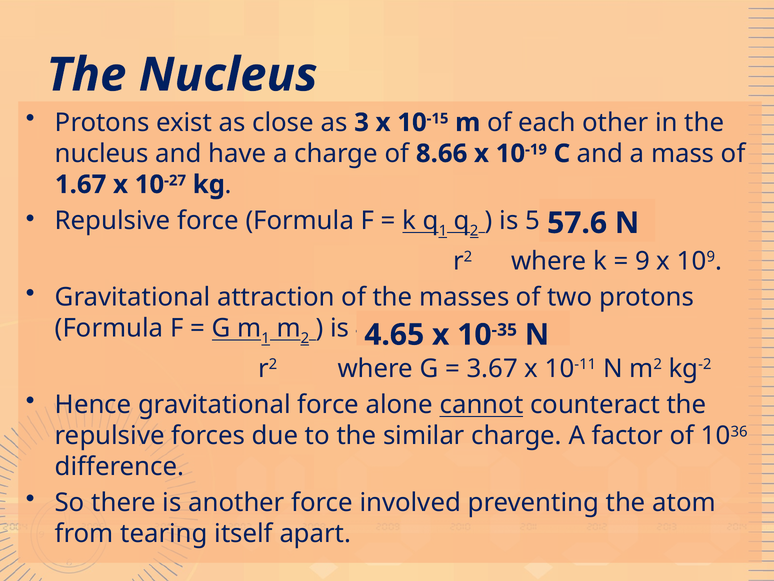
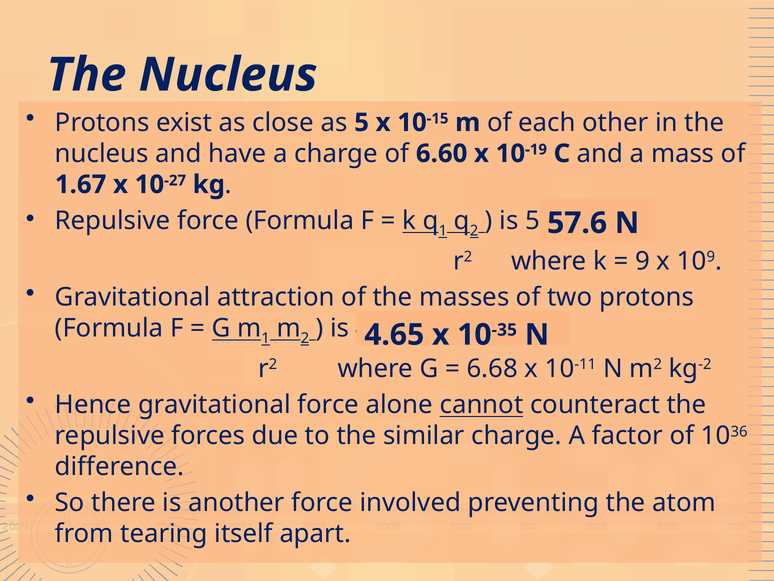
3: 3 -> 5
8.66: 8.66 -> 6.60
3.67: 3.67 -> 6.68
